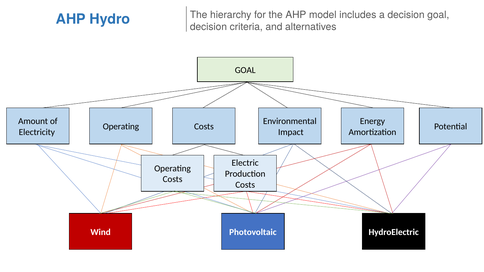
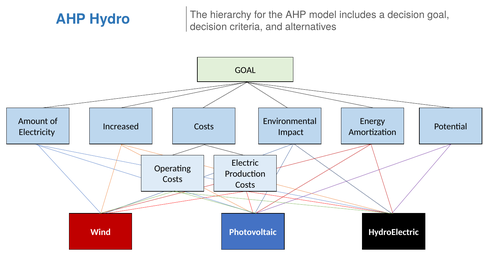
Operating at (121, 127): Operating -> Increased
